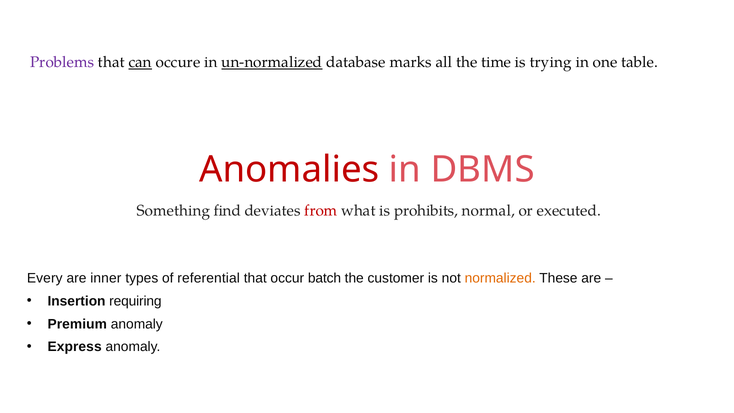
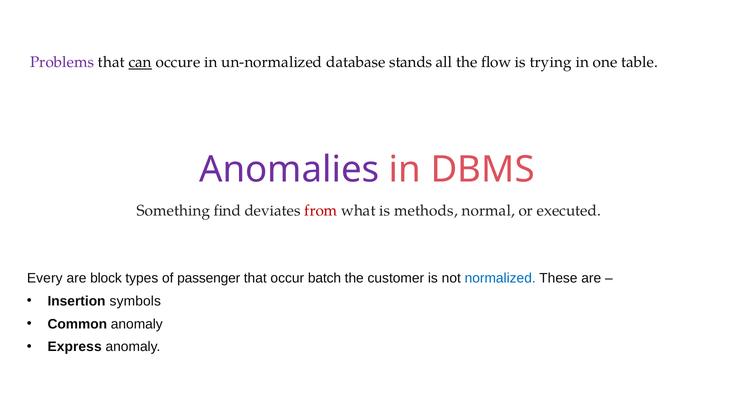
un-normalized underline: present -> none
marks: marks -> stands
time: time -> flow
Anomalies colour: red -> purple
prohibits: prohibits -> methods
inner: inner -> block
referential: referential -> passenger
normalized colour: orange -> blue
requiring: requiring -> symbols
Premium: Premium -> Common
